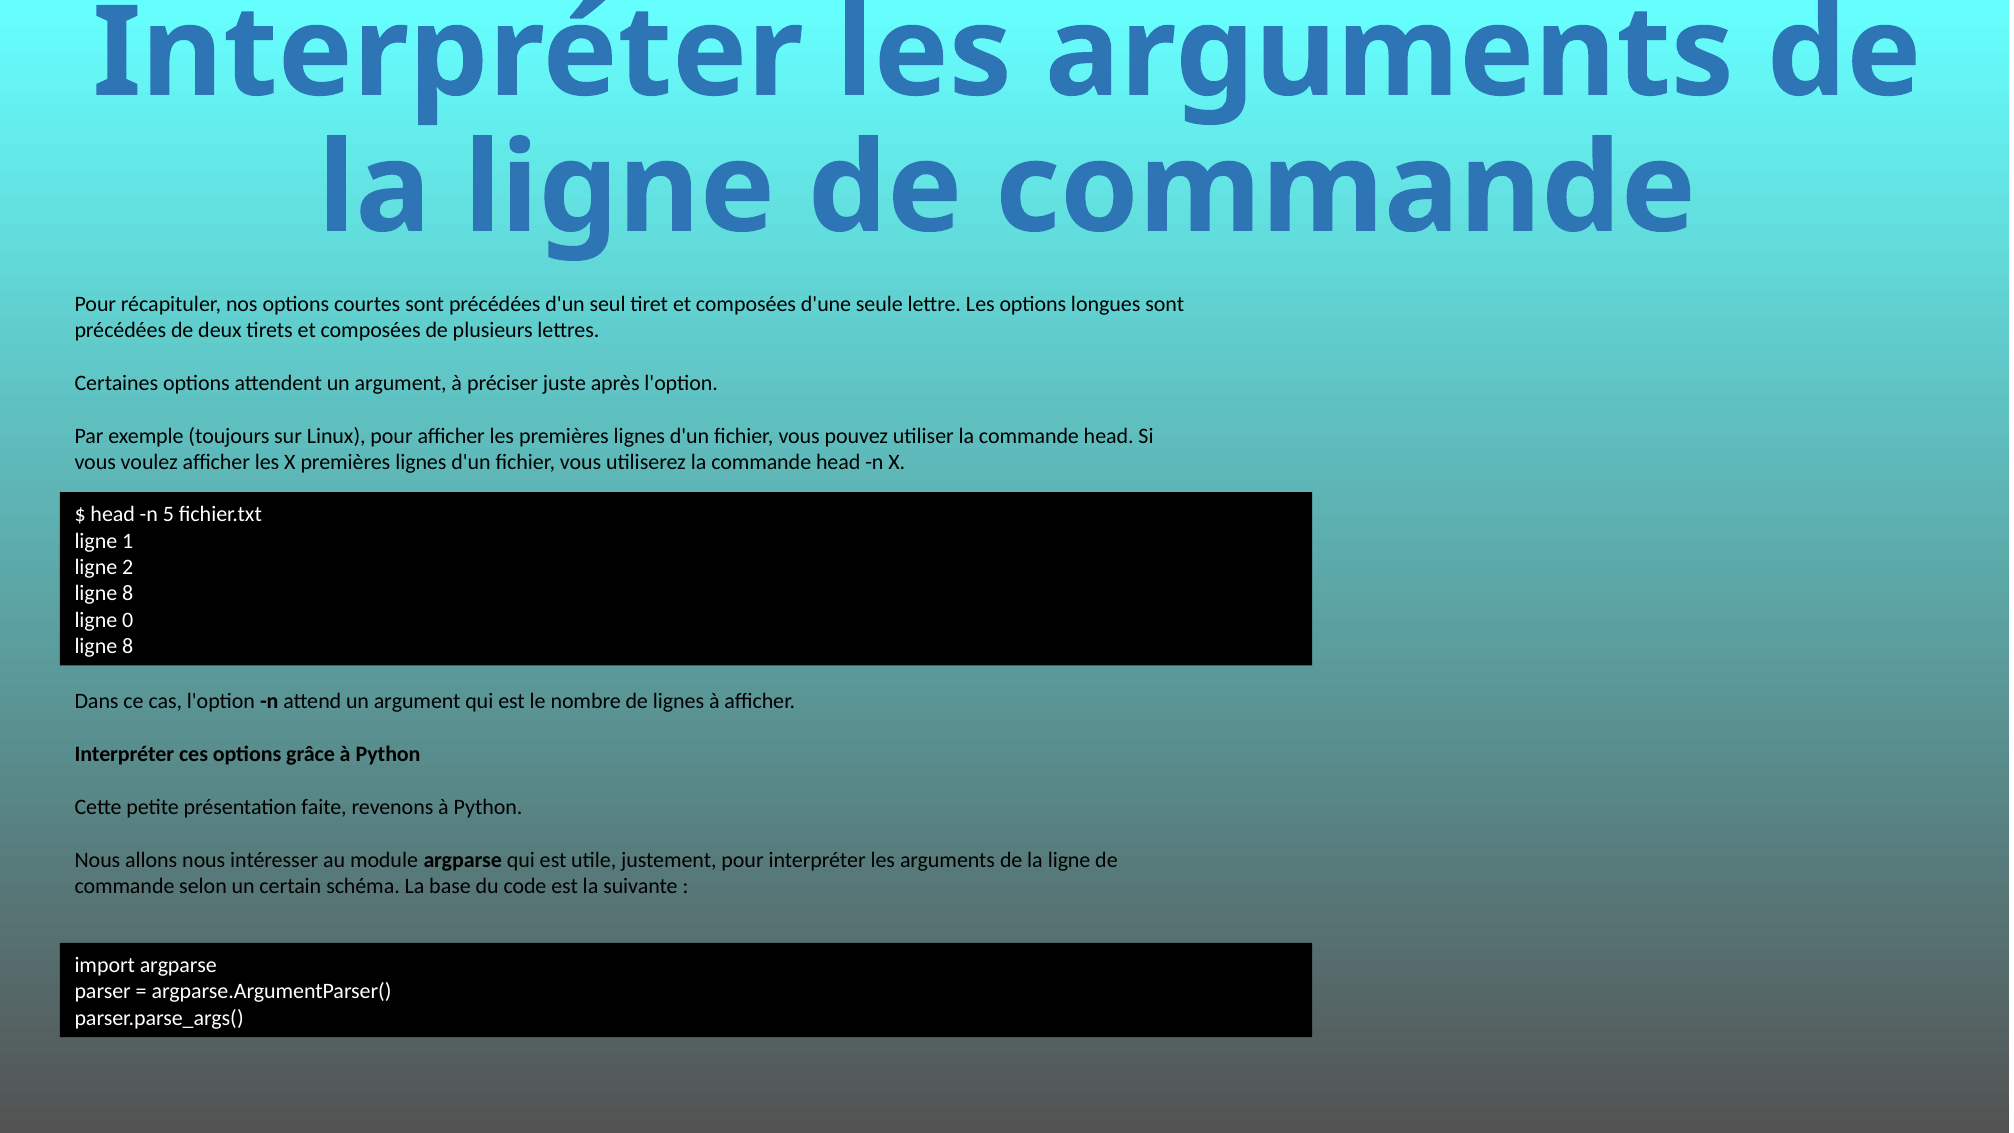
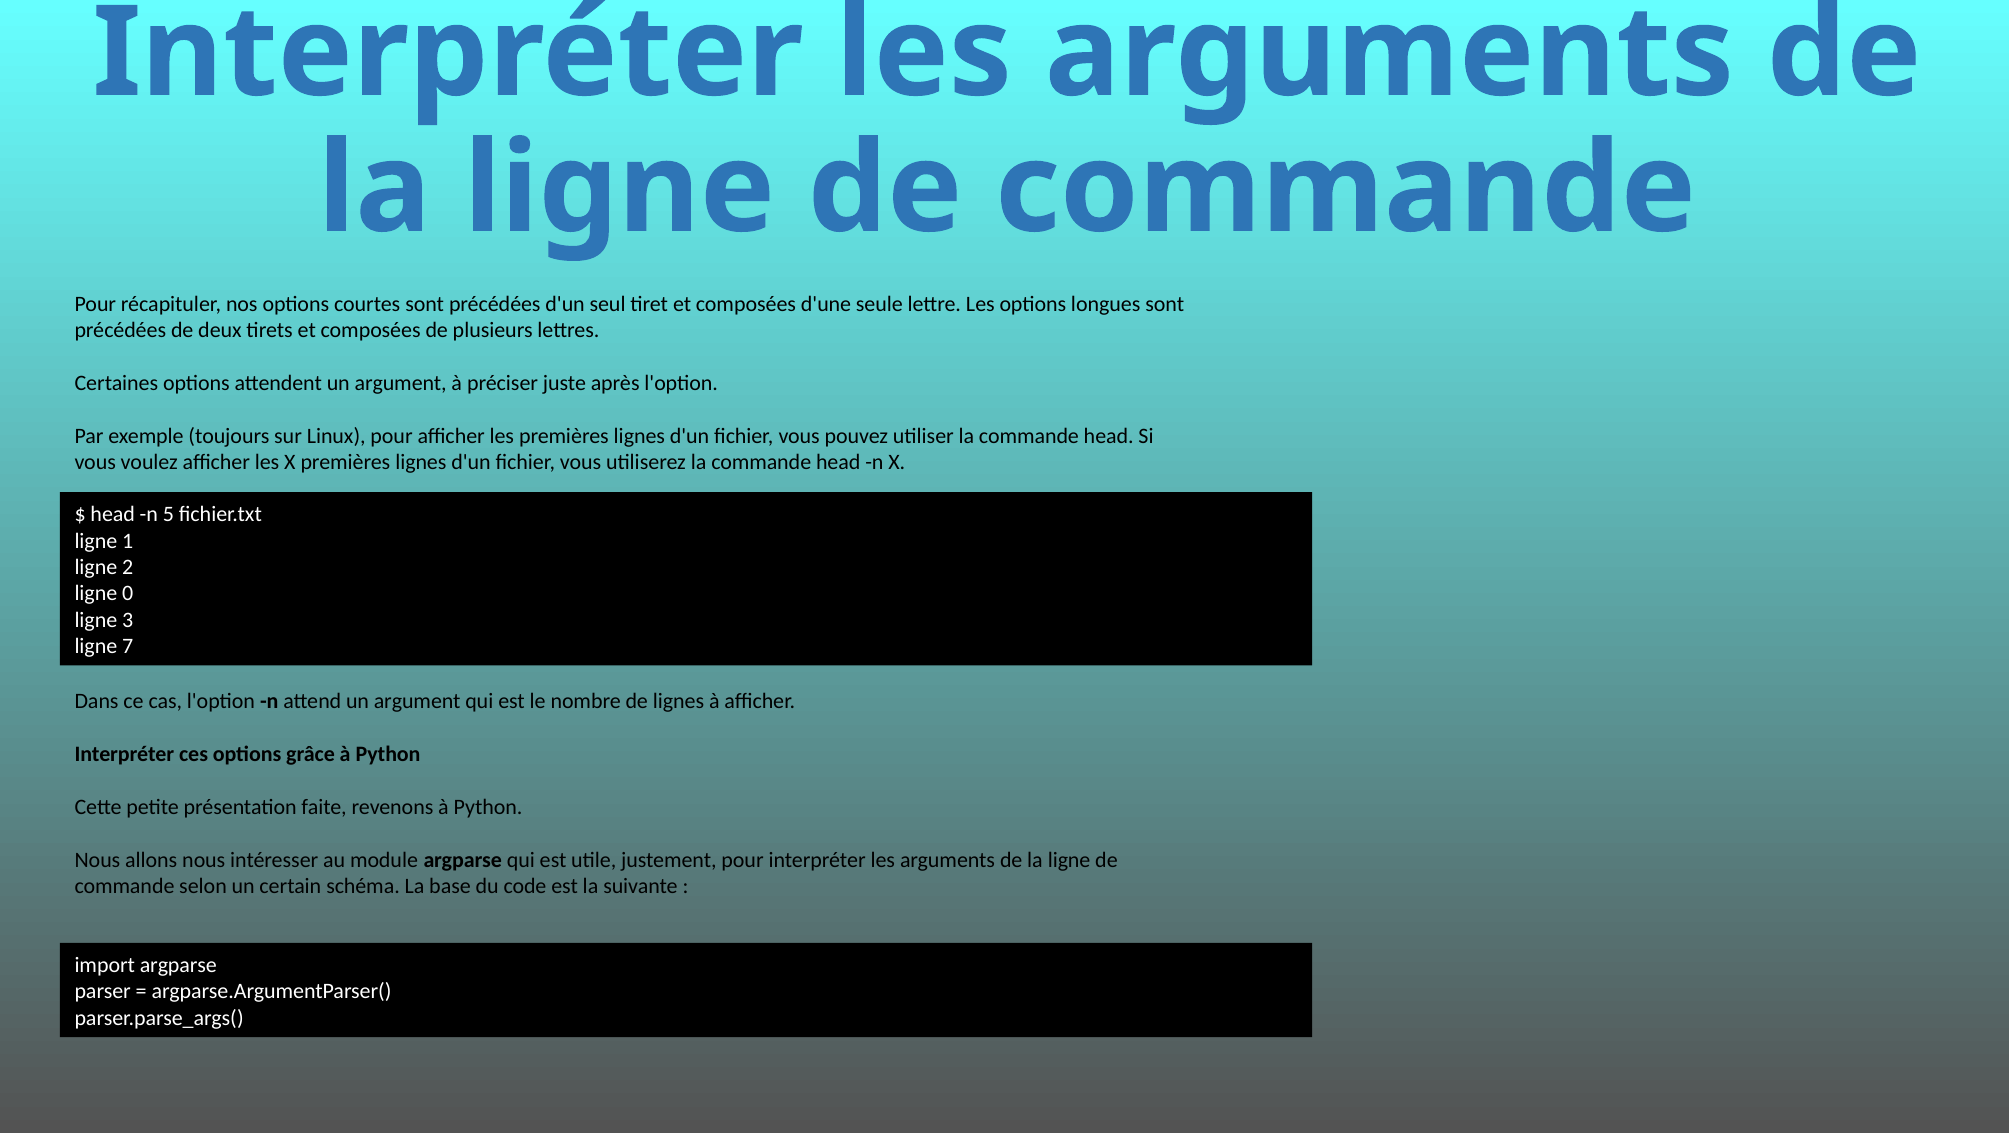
8 at (128, 593): 8 -> 0
0: 0 -> 3
8 at (128, 646): 8 -> 7
